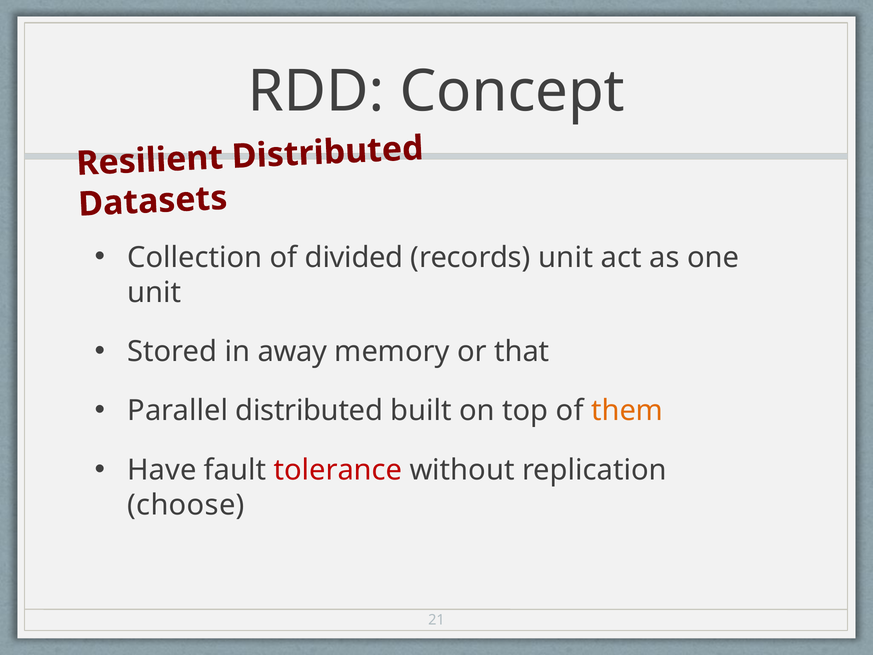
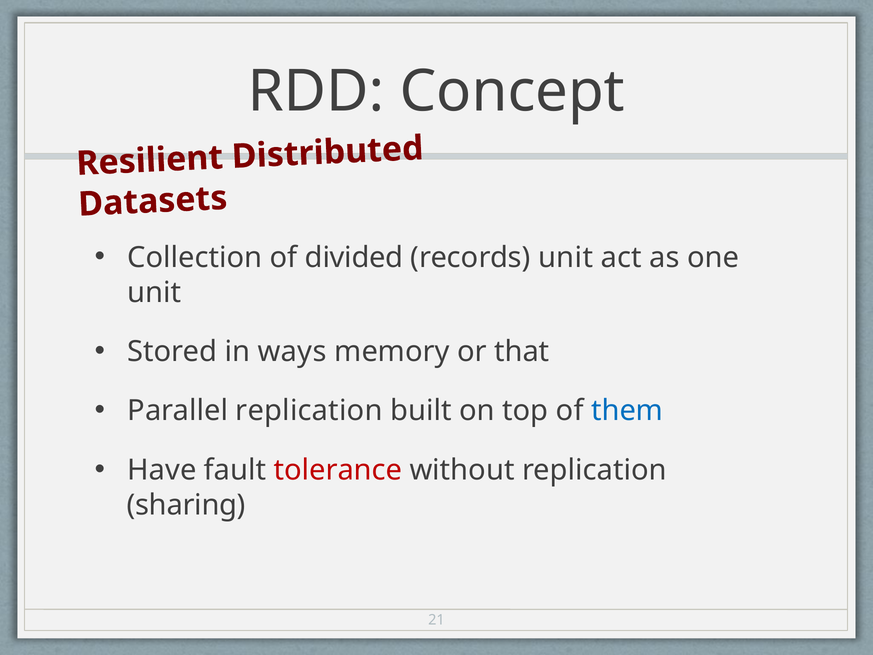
away: away -> ways
Parallel distributed: distributed -> replication
them colour: orange -> blue
choose: choose -> sharing
